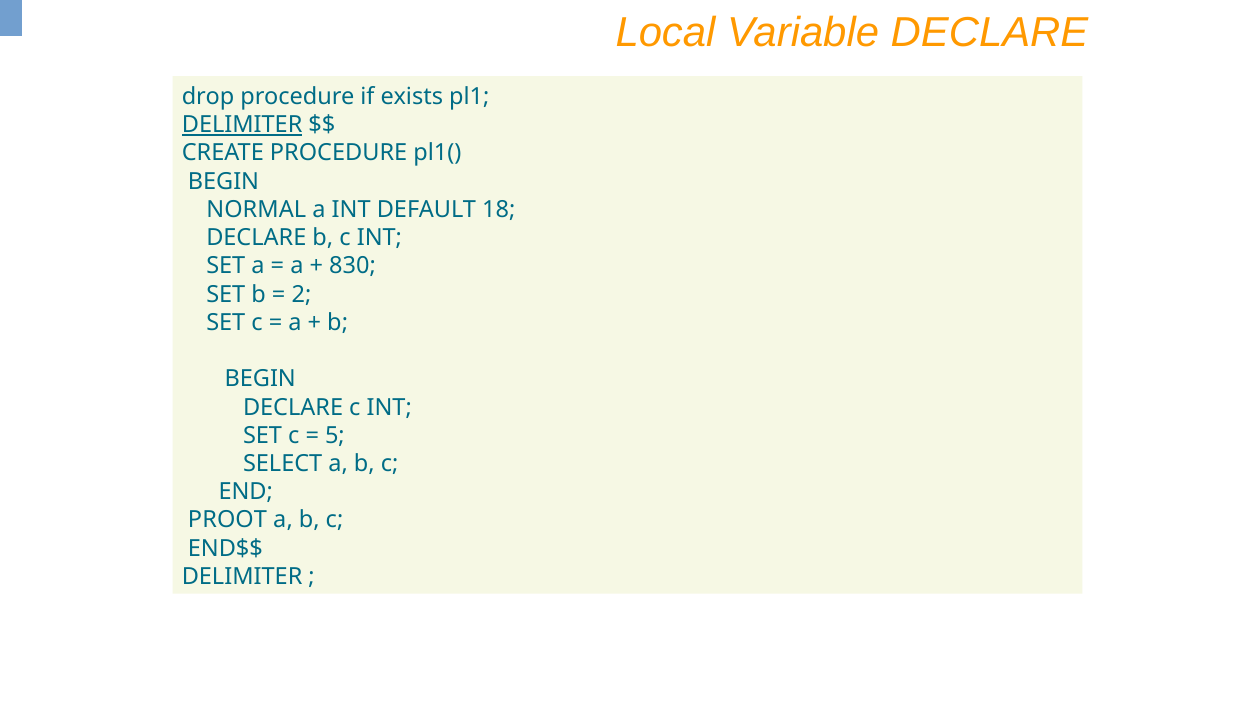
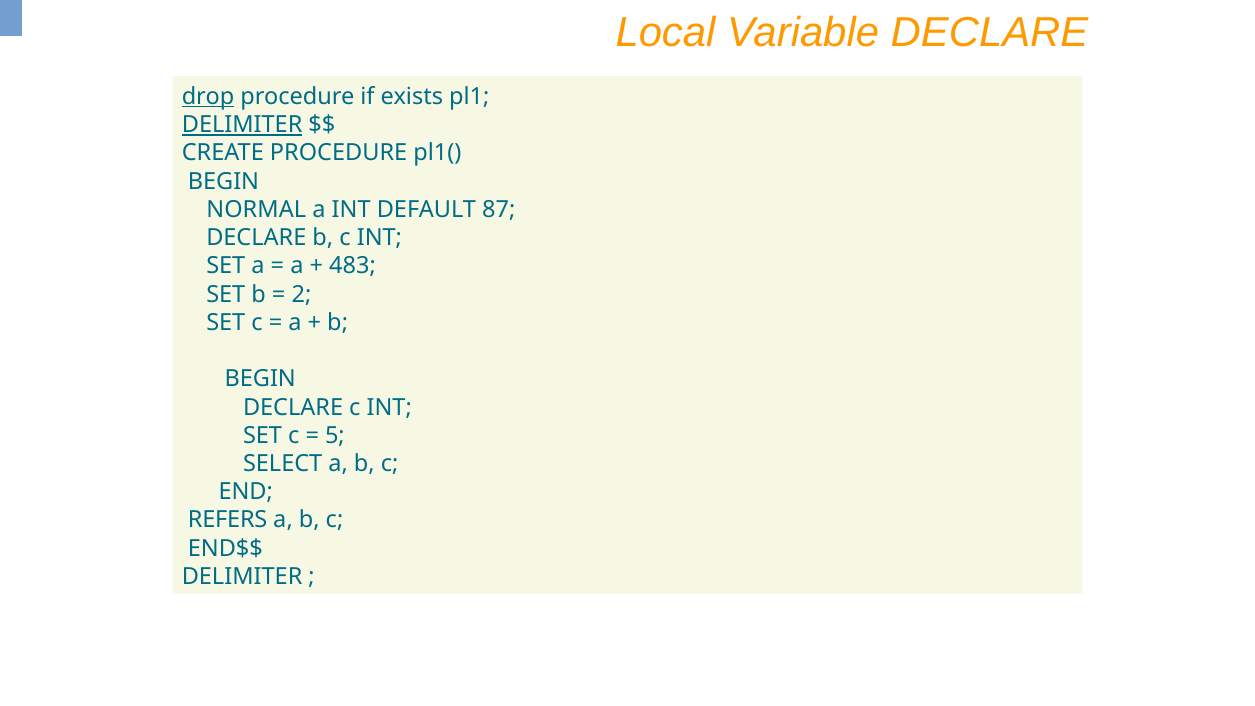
drop underline: none -> present
18: 18 -> 87
830: 830 -> 483
PROOT: PROOT -> REFERS
